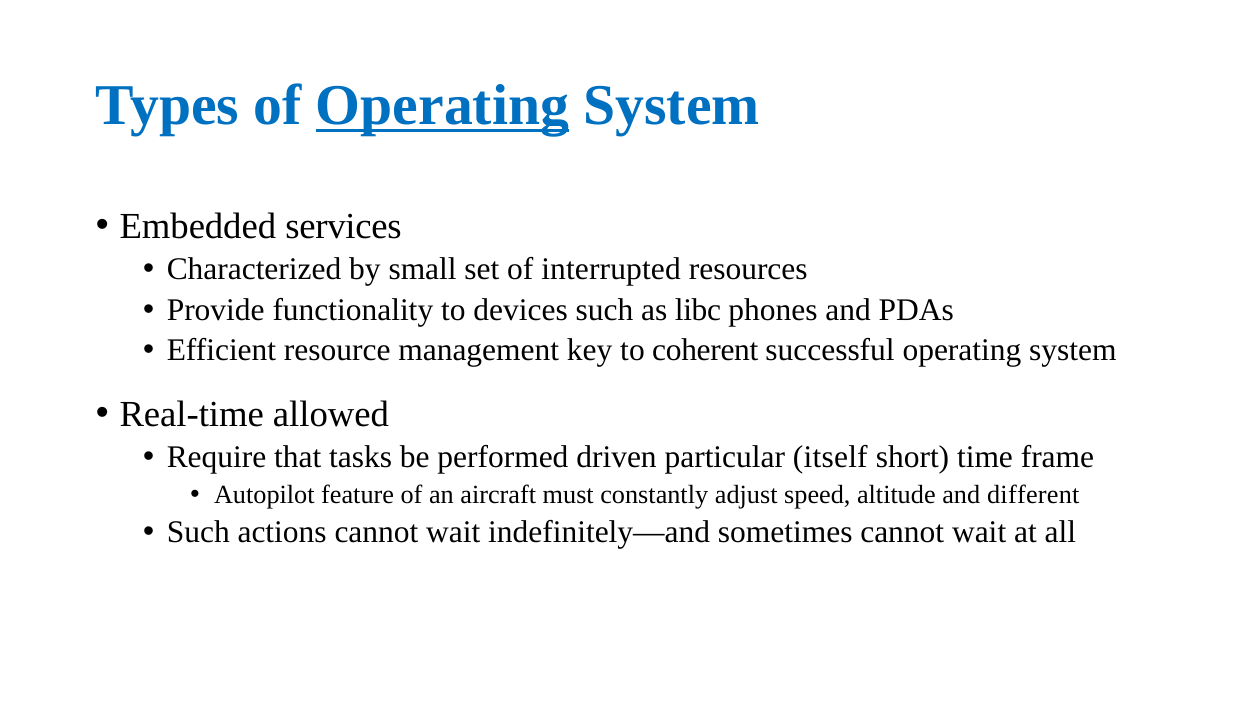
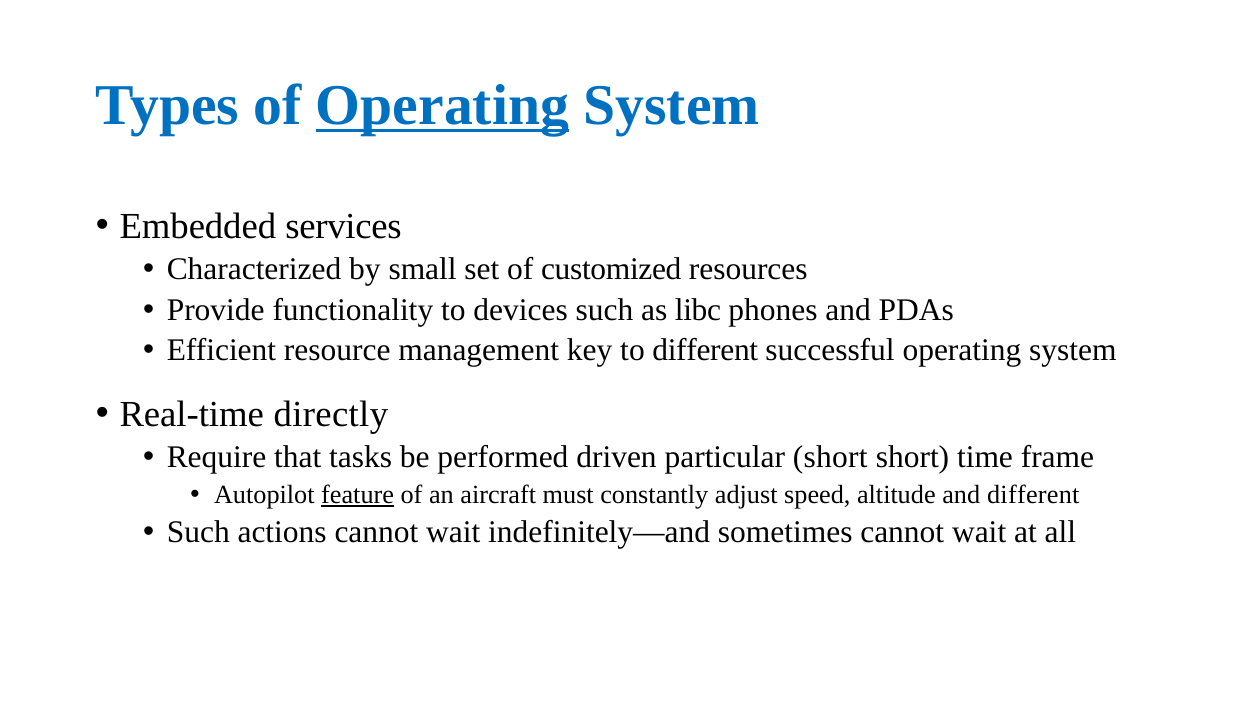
interrupted: interrupted -> customized
to coherent: coherent -> different
allowed: allowed -> directly
particular itself: itself -> short
feature underline: none -> present
